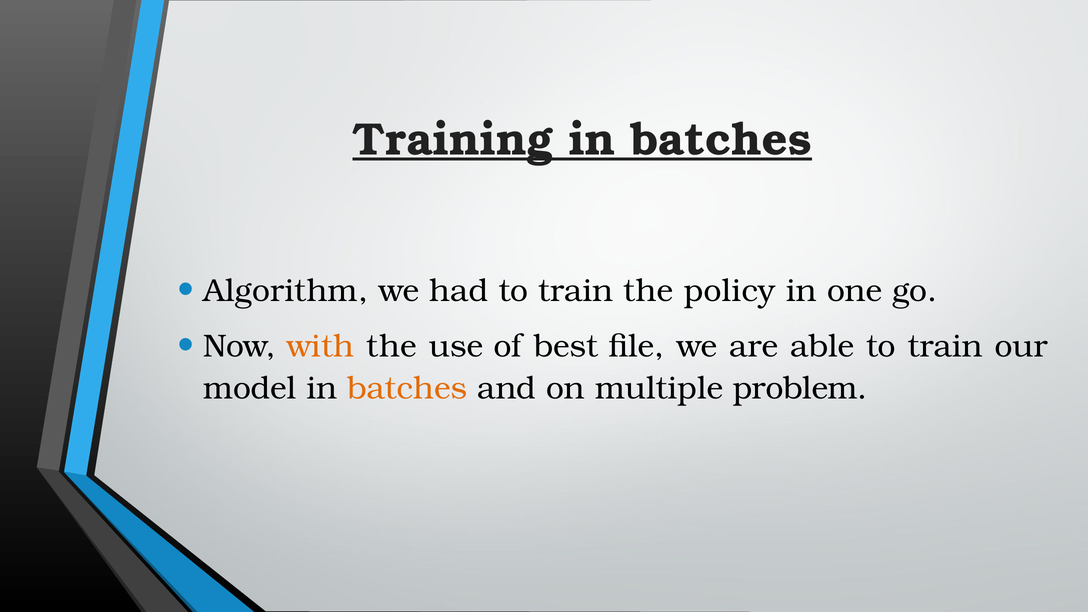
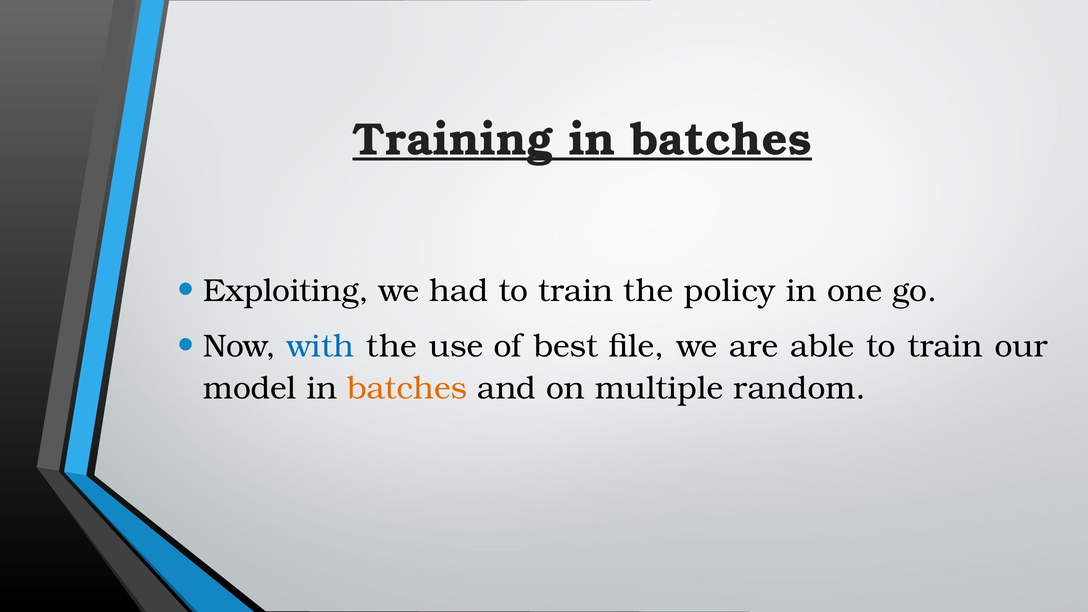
Algorithm: Algorithm -> Exploiting
with colour: orange -> blue
problem: problem -> random
